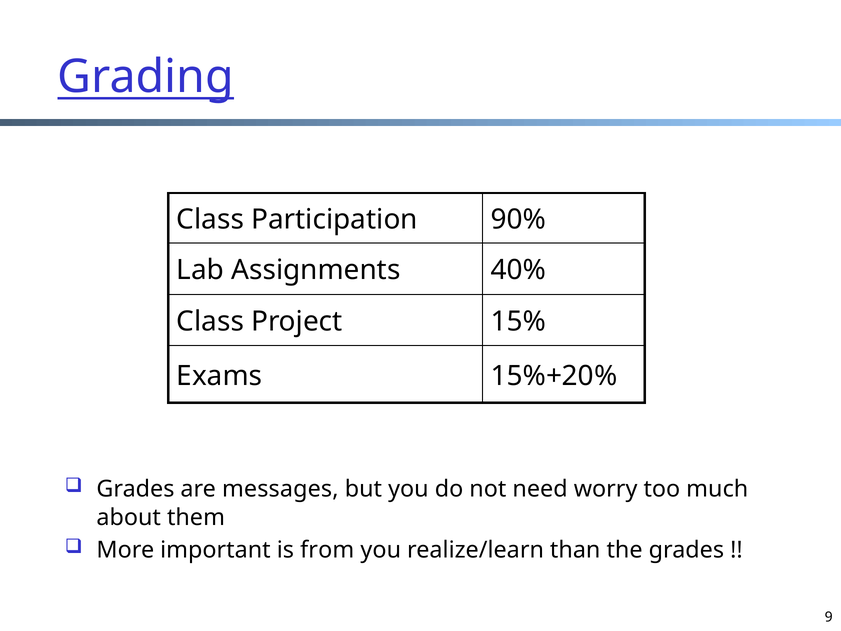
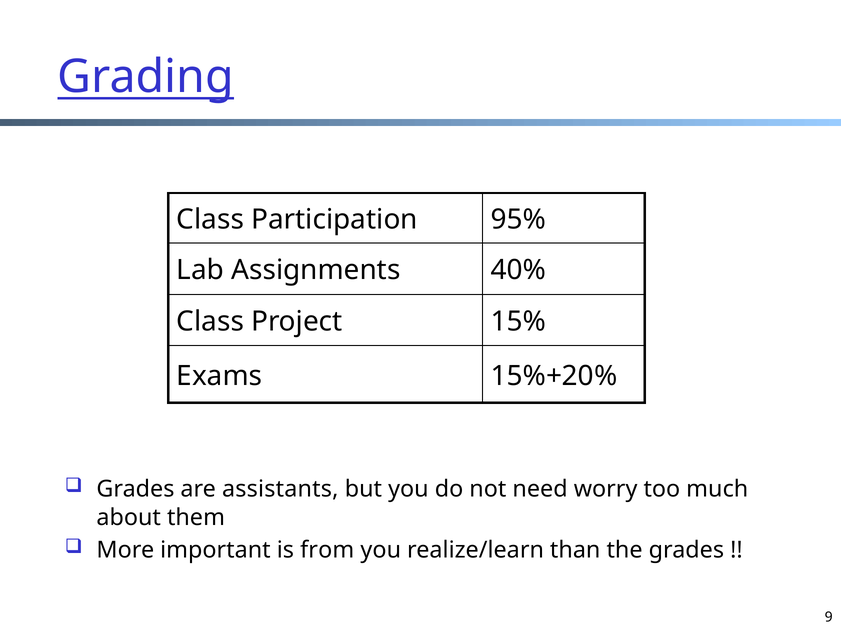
90%: 90% -> 95%
messages: messages -> assistants
